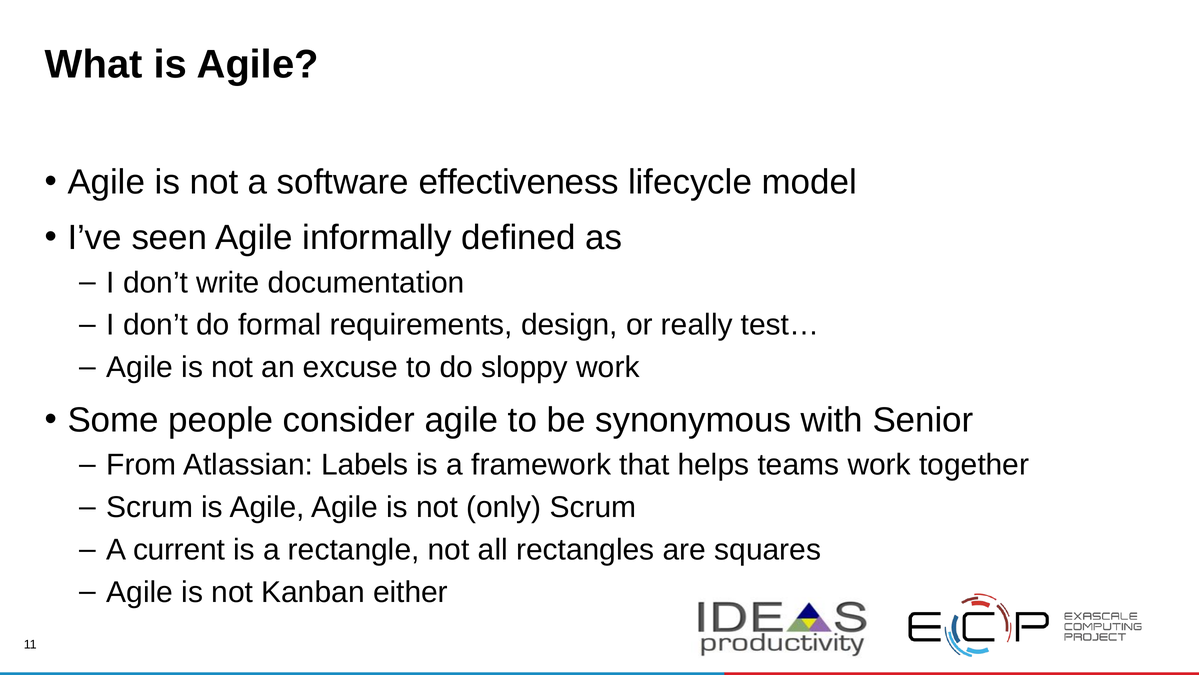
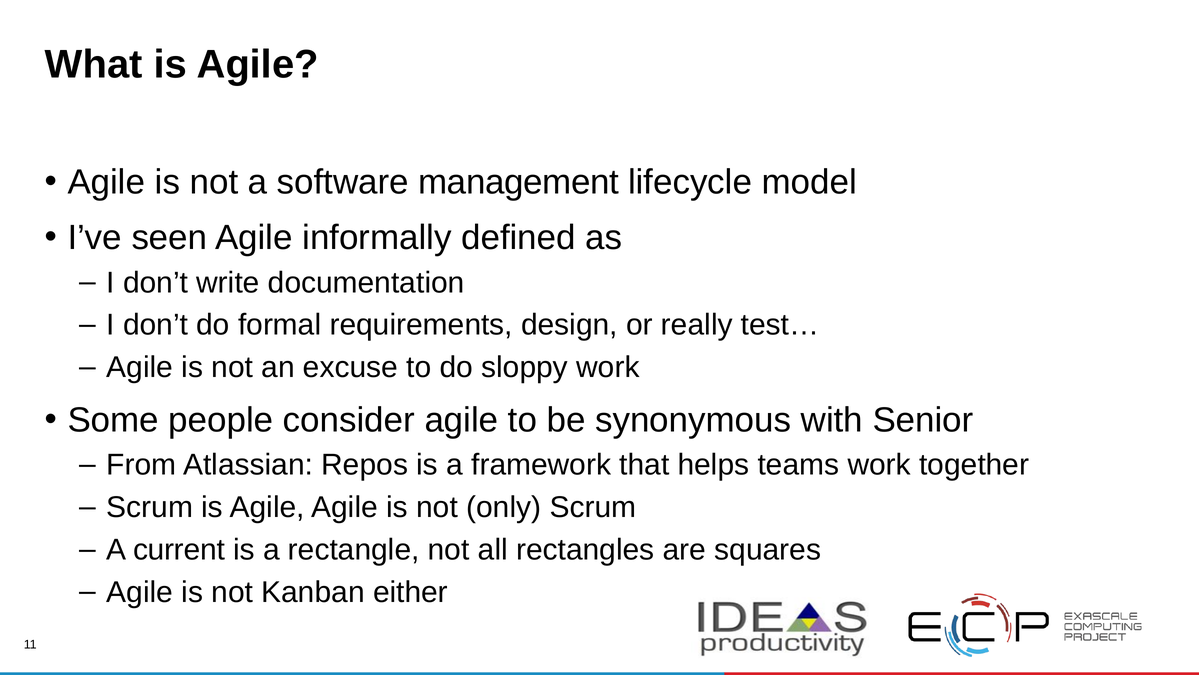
effectiveness: effectiveness -> management
Labels: Labels -> Repos
